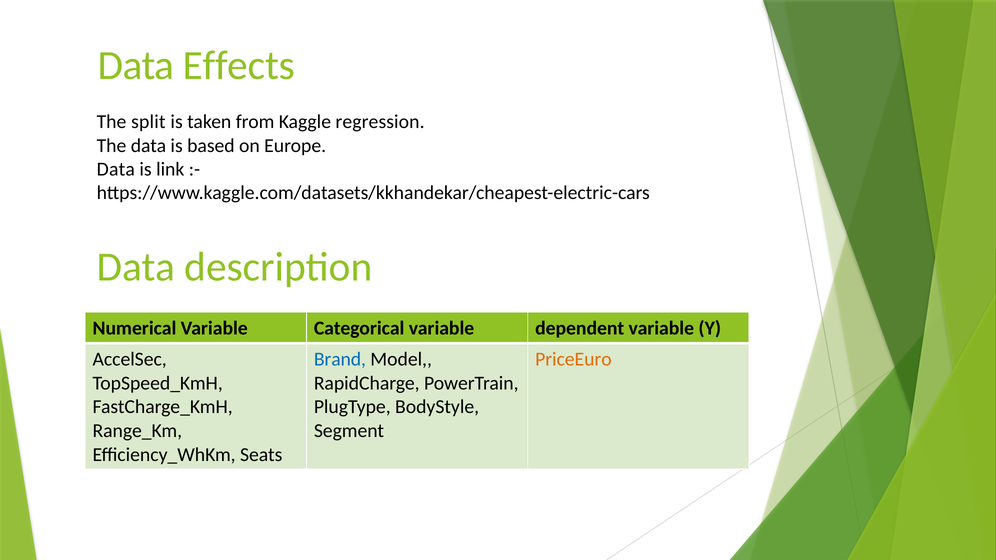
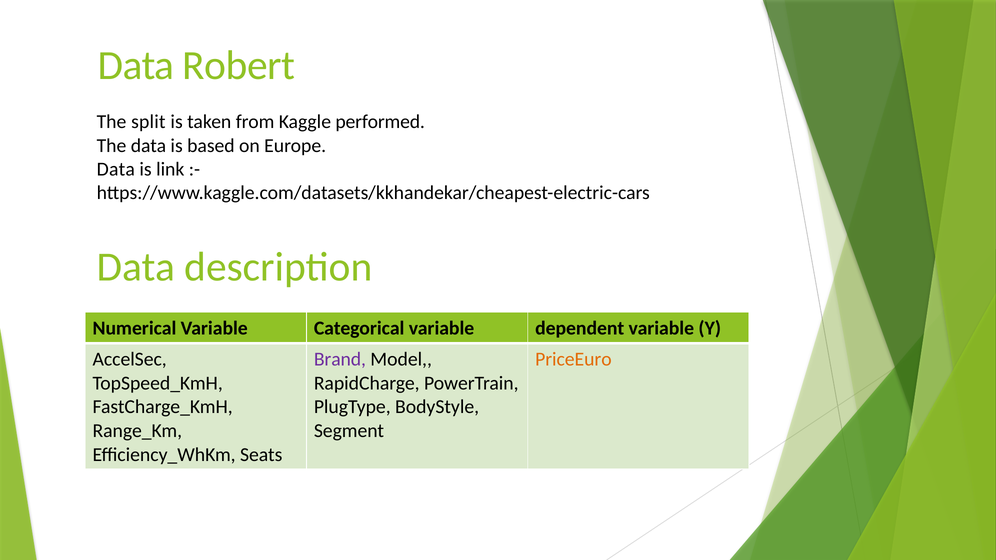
Effects: Effects -> Robert
regression: regression -> performed
Brand colour: blue -> purple
